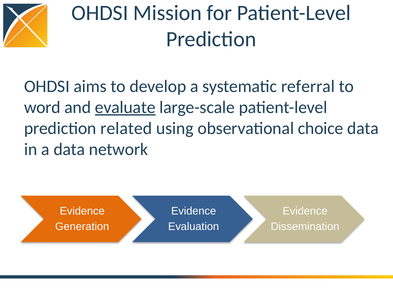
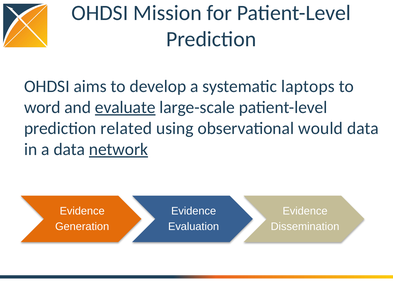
referral: referral -> laptops
choice: choice -> would
network underline: none -> present
